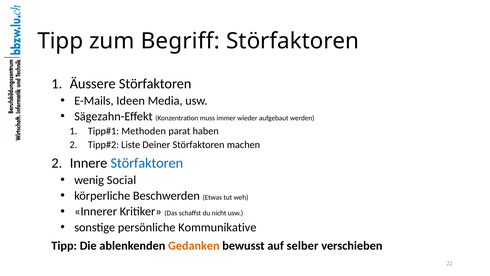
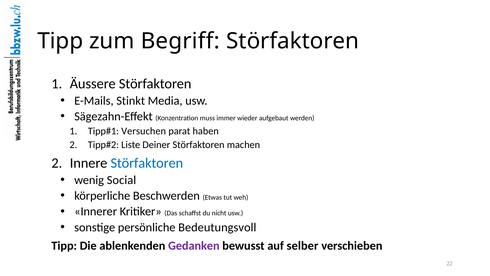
Ideen: Ideen -> Stinkt
Methoden: Methoden -> Versuchen
Kommunikative: Kommunikative -> Bedeutungsvoll
Gedanken colour: orange -> purple
